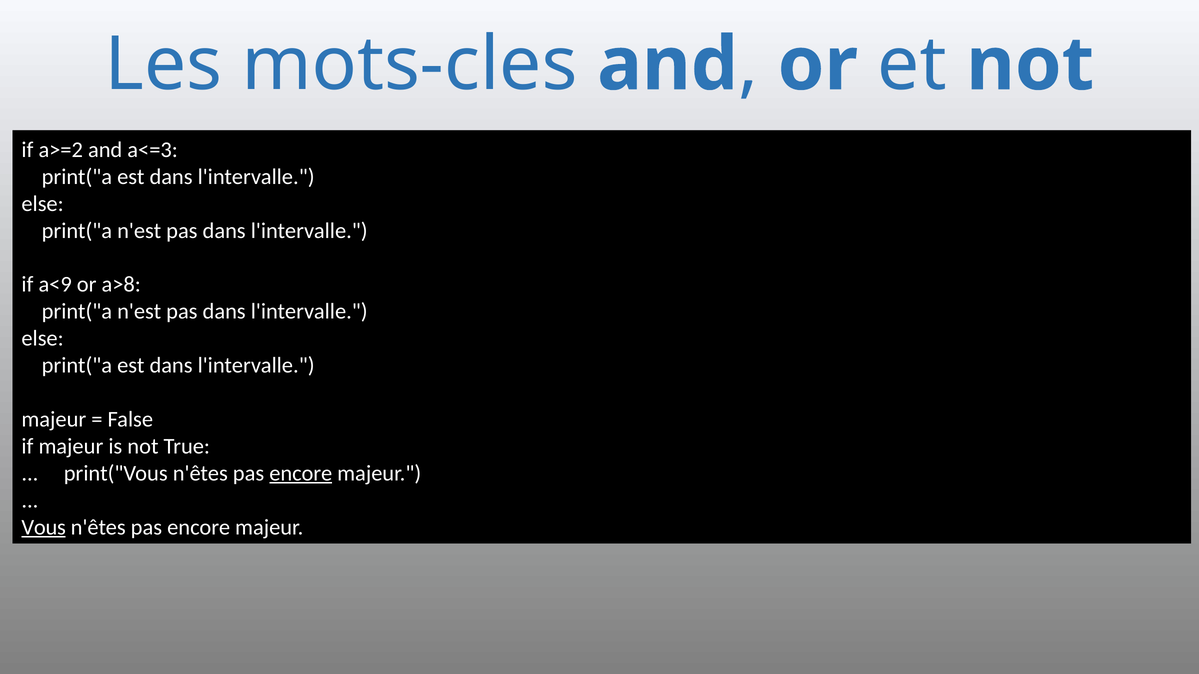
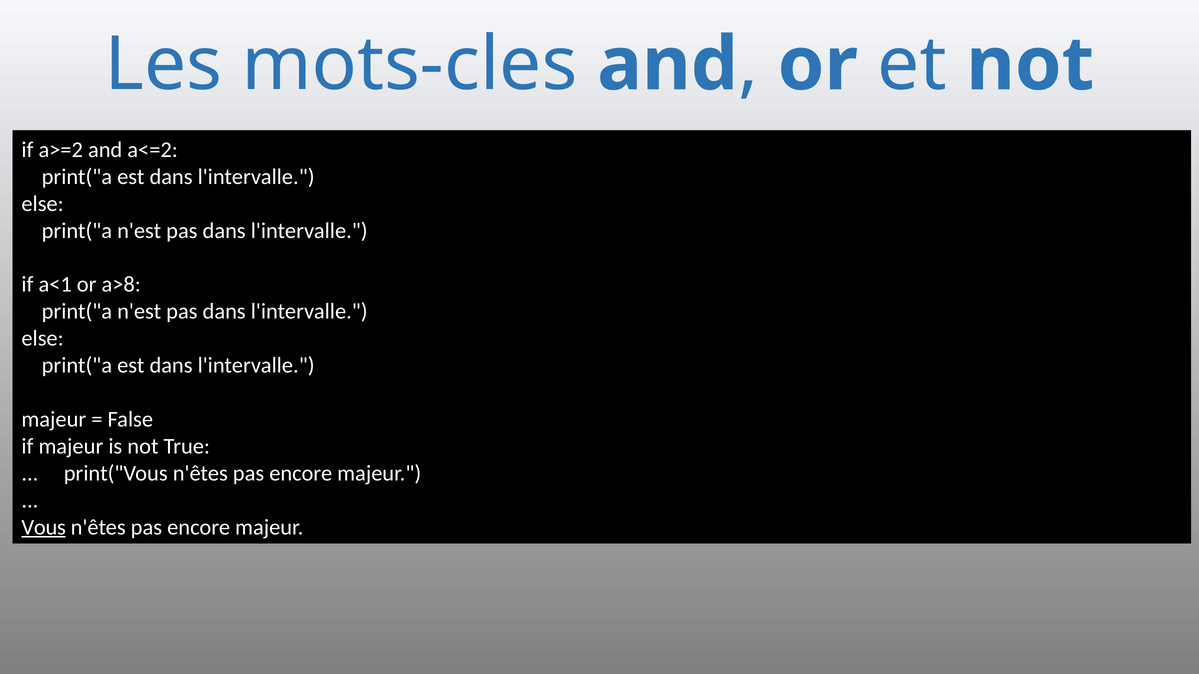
a<=3: a<=3 -> a<=2
a<9: a<9 -> a<1
encore at (301, 474) underline: present -> none
